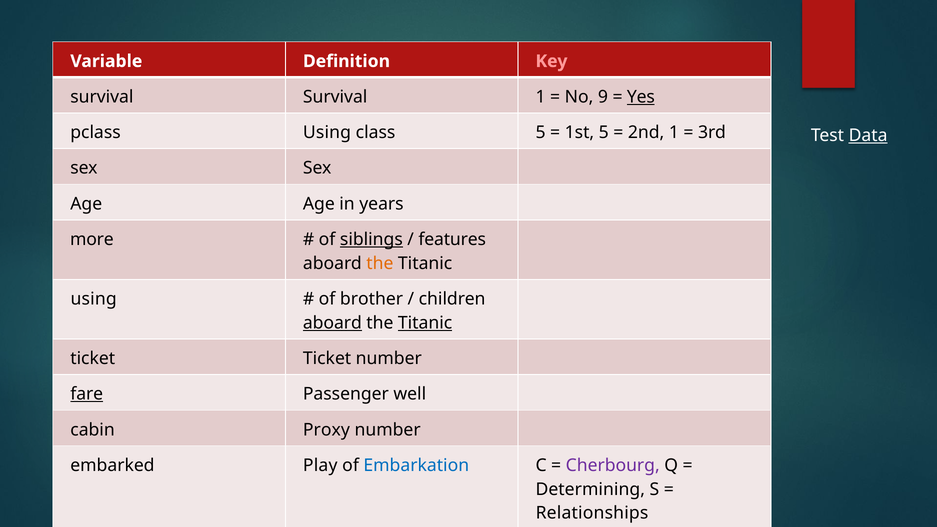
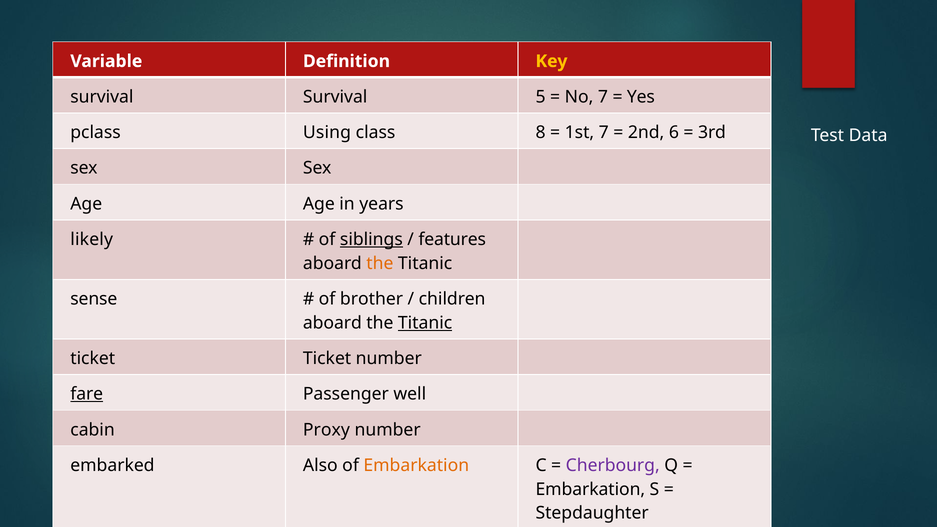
Key colour: pink -> yellow
Survival 1: 1 -> 5
No 9: 9 -> 7
Yes underline: present -> none
class 5: 5 -> 8
1st 5: 5 -> 7
2nd 1: 1 -> 6
Data underline: present -> none
more: more -> likely
using at (94, 299): using -> sense
aboard at (332, 323) underline: present -> none
Play: Play -> Also
Embarkation at (416, 465) colour: blue -> orange
Determining at (590, 489): Determining -> Embarkation
Relationships: Relationships -> Stepdaughter
